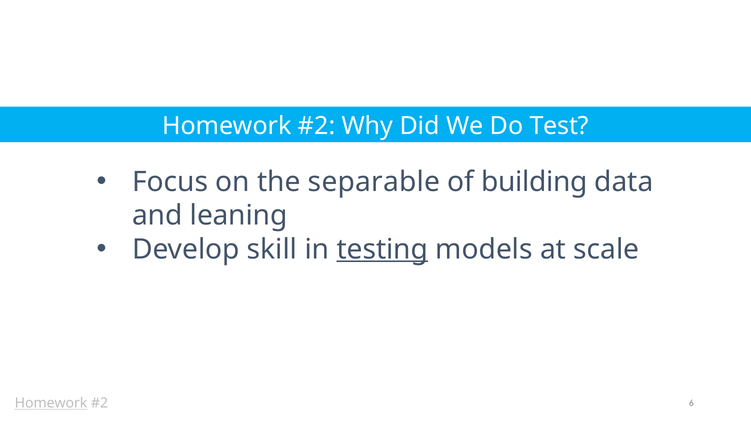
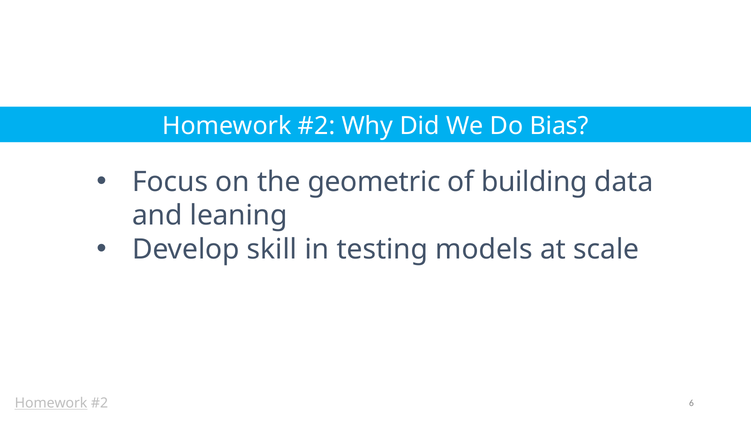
Test: Test -> Bias
separable: separable -> geometric
testing underline: present -> none
